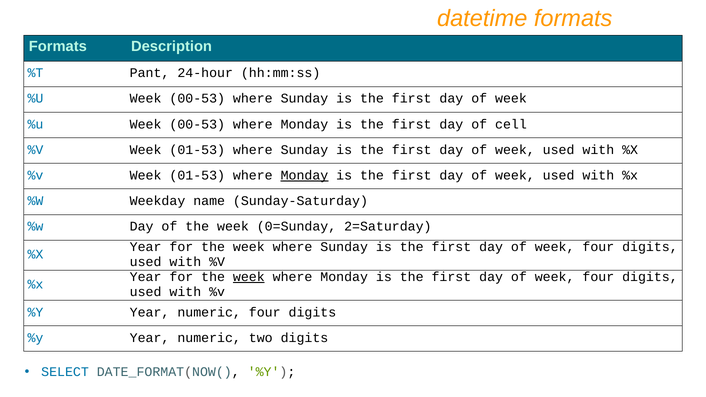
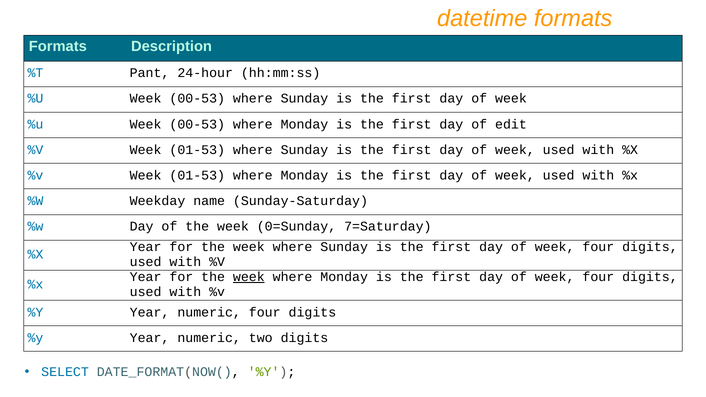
cell: cell -> edit
Monday at (304, 175) underline: present -> none
2=Saturday: 2=Saturday -> 7=Saturday
